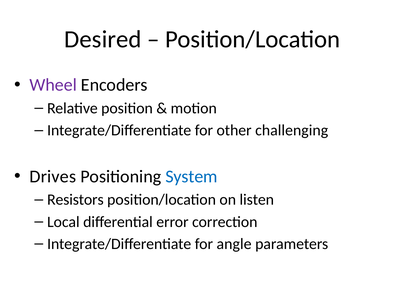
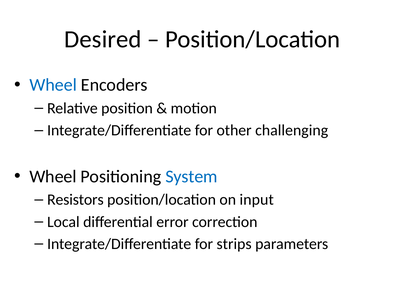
Wheel at (53, 85) colour: purple -> blue
Drives at (53, 176): Drives -> Wheel
listen: listen -> input
angle: angle -> strips
